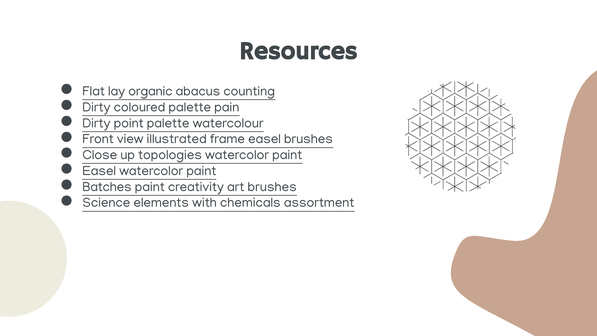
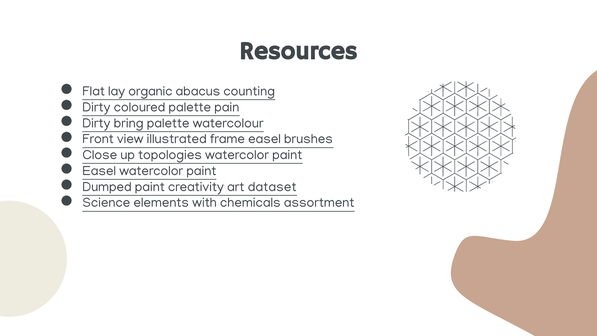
point: point -> bring
Batches: Batches -> Dumped
art brushes: brushes -> dataset
